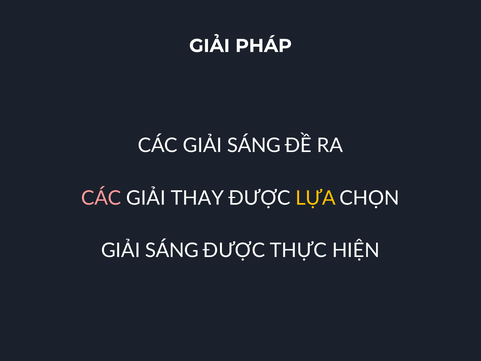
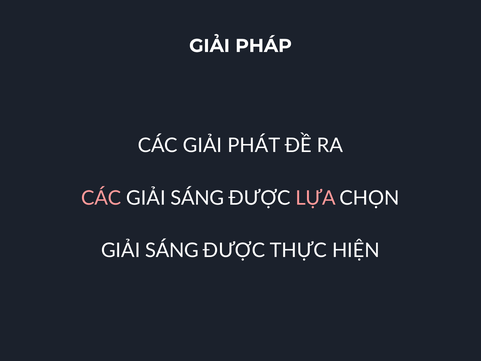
CÁC GIẢI SÁNG: SÁNG -> PHÁT
THAY at (197, 198): THAY -> SÁNG
LỰA colour: yellow -> pink
